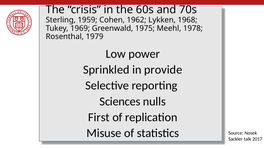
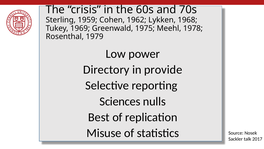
Sprinkled: Sprinkled -> Directory
First: First -> Best
